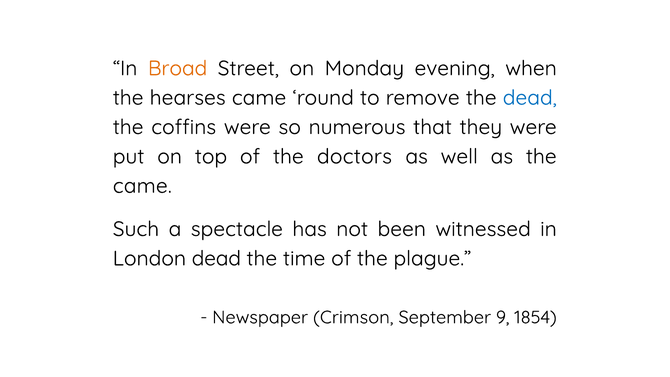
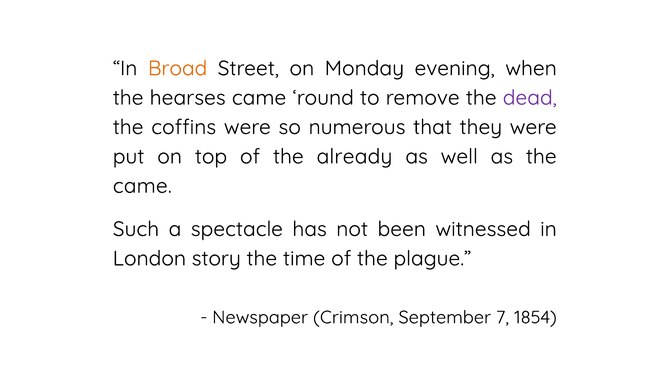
dead at (530, 98) colour: blue -> purple
doctors: doctors -> already
London dead: dead -> story
9: 9 -> 7
